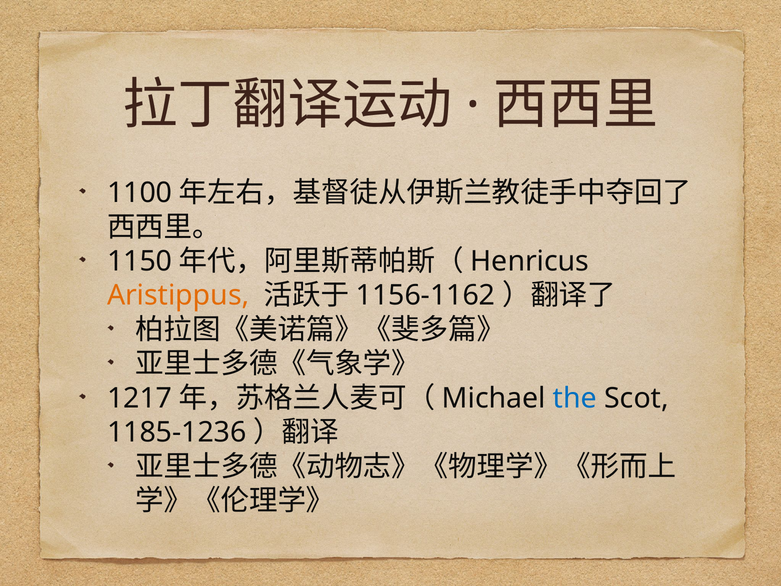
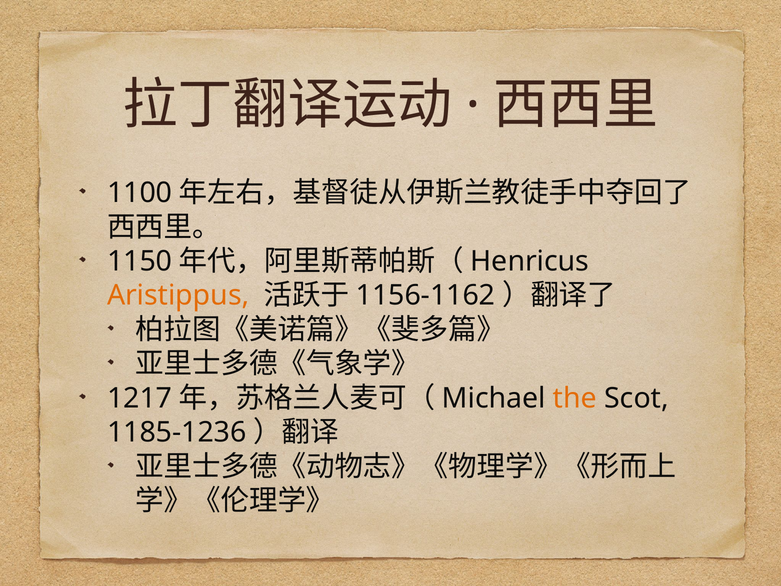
the colour: blue -> orange
